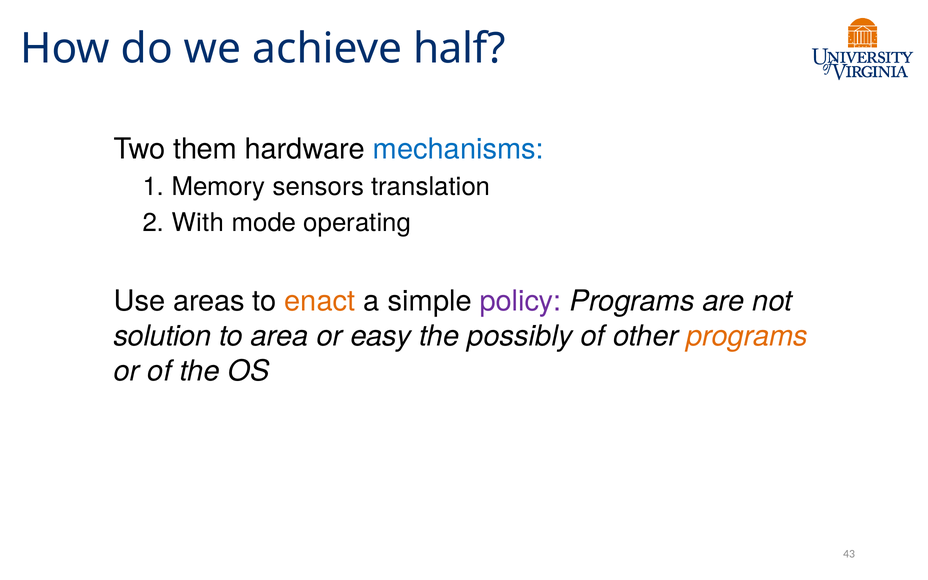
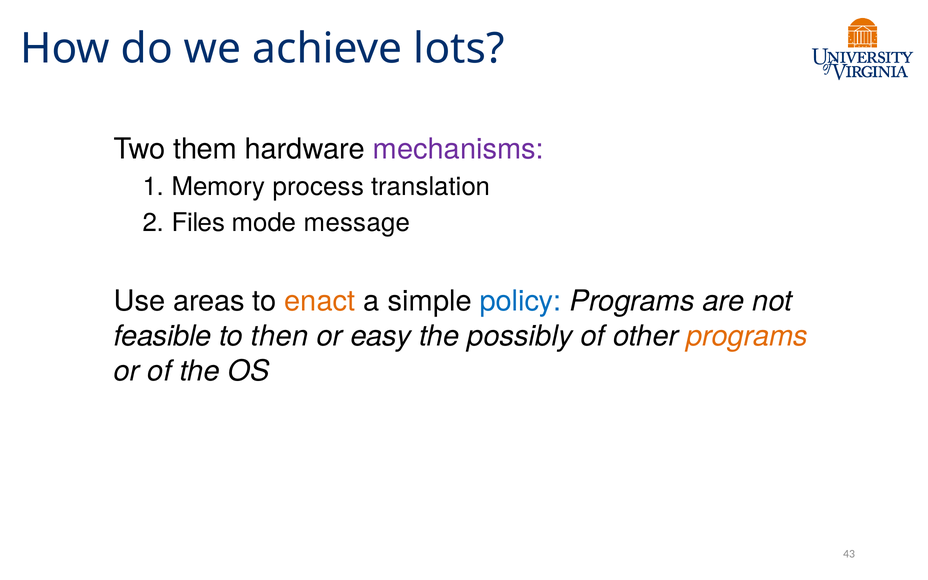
half: half -> lots
mechanisms colour: blue -> purple
sensors: sensors -> process
With: With -> Files
operating: operating -> message
policy colour: purple -> blue
solution: solution -> feasible
area: area -> then
